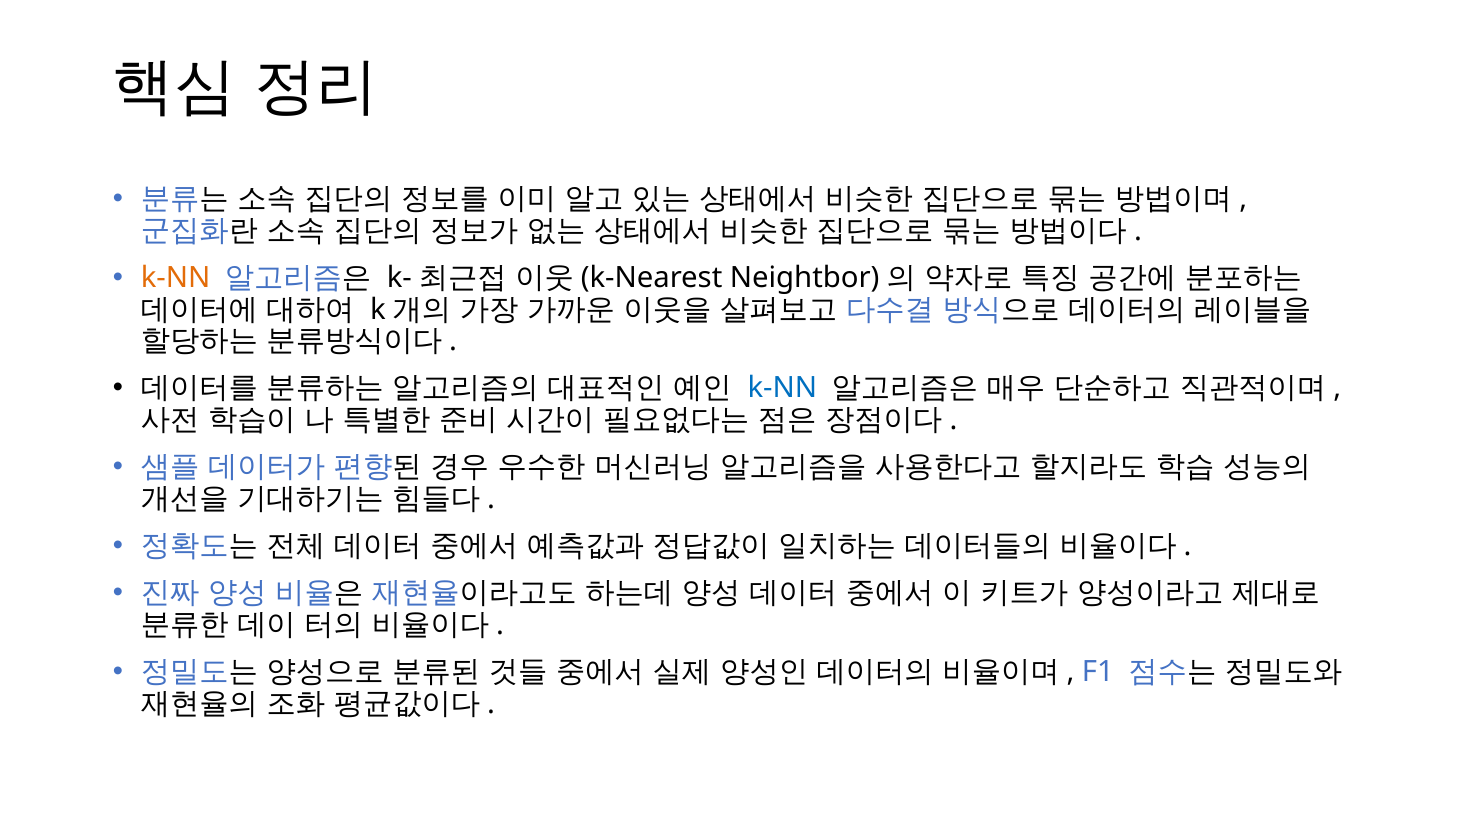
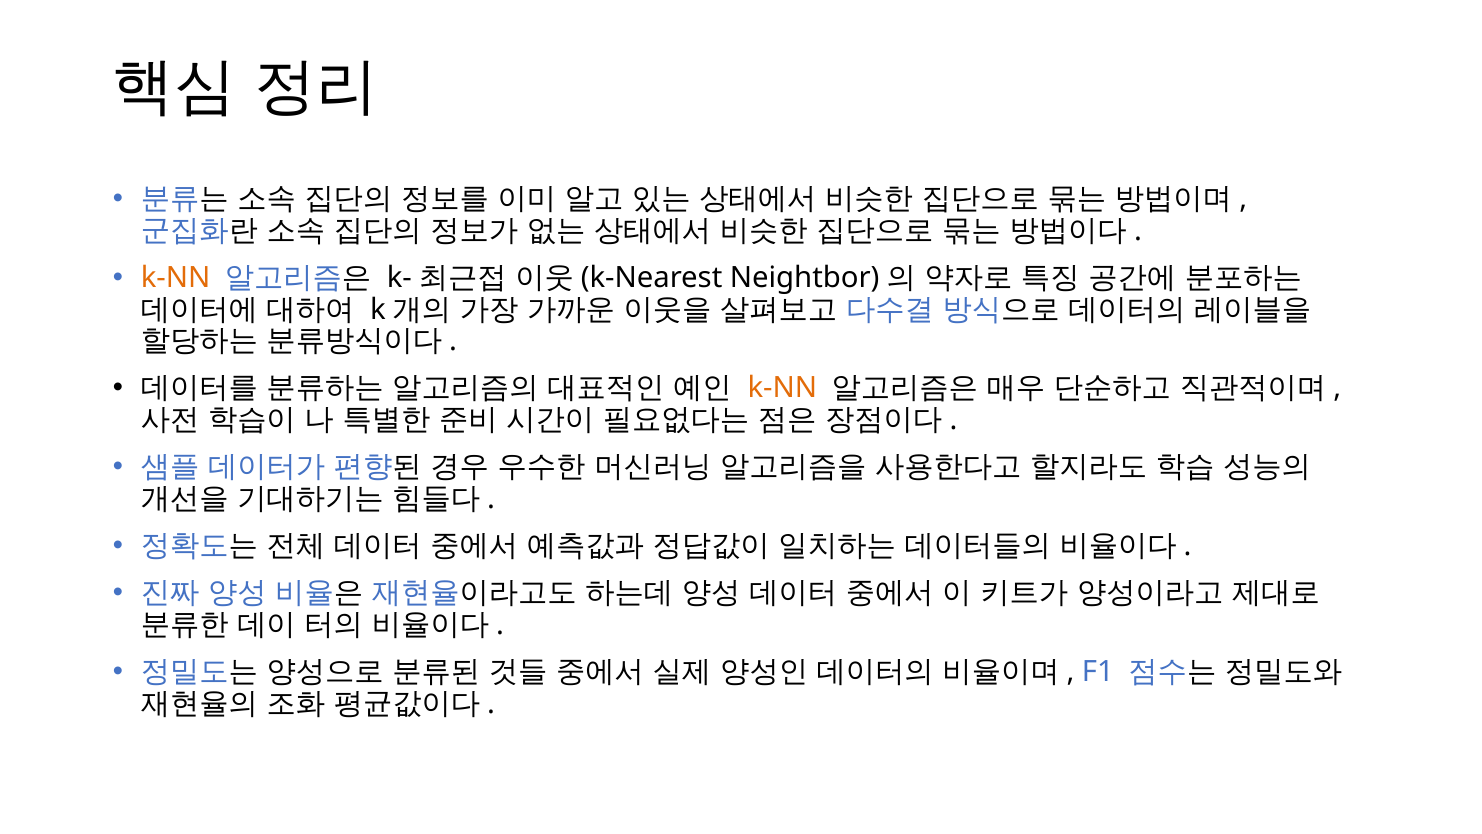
k-NN at (782, 388) colour: blue -> orange
